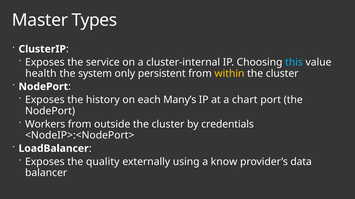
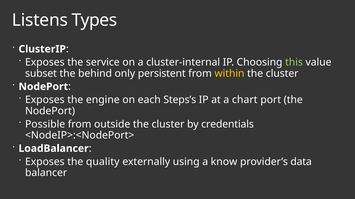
Master: Master -> Listens
this colour: light blue -> light green
health: health -> subset
system: system -> behind
history: history -> engine
Many’s: Many’s -> Steps’s
Workers: Workers -> Possible
